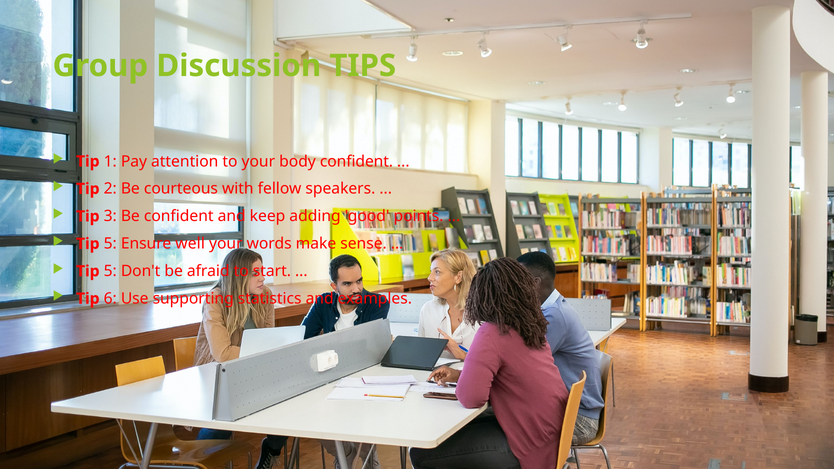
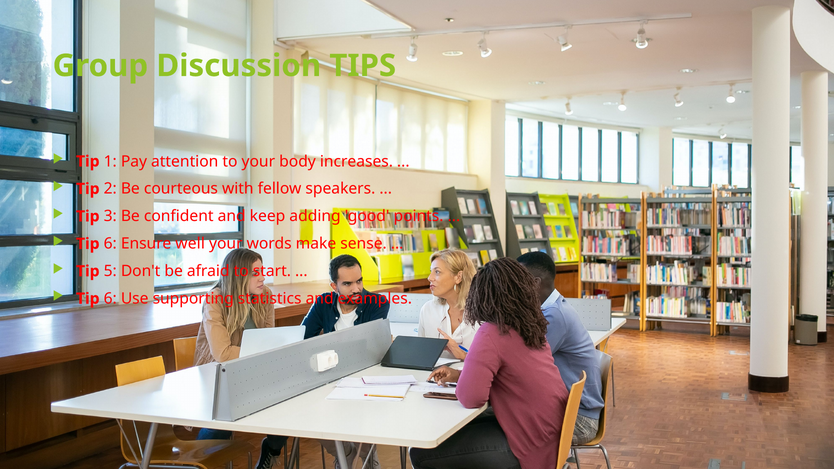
body confident: confident -> increases
5 at (110, 244): 5 -> 6
